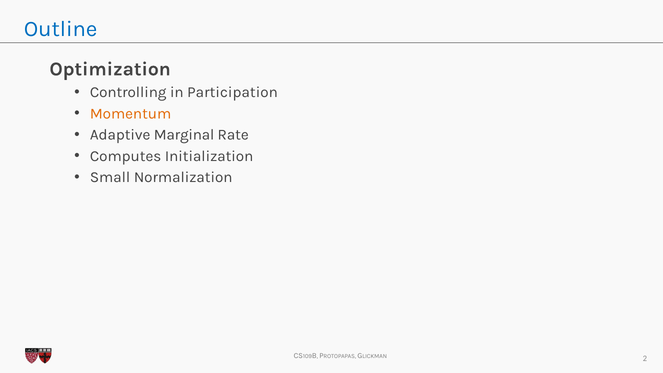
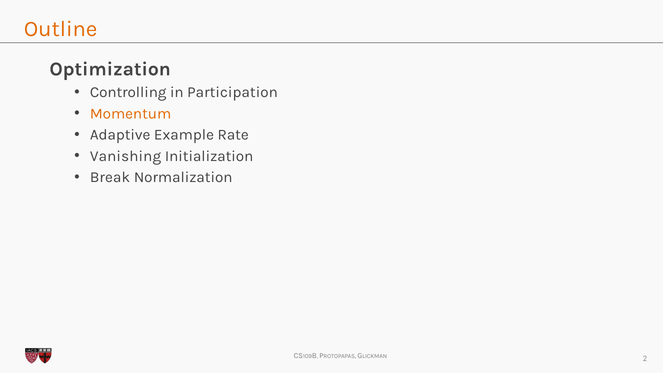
Outline colour: blue -> orange
Marginal: Marginal -> Example
Computes: Computes -> Vanishing
Small: Small -> Break
